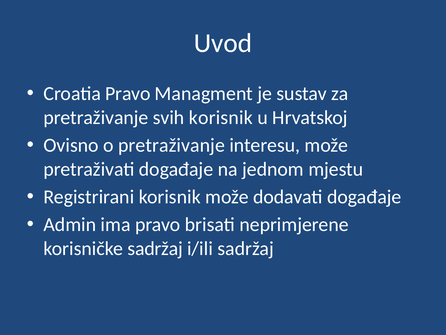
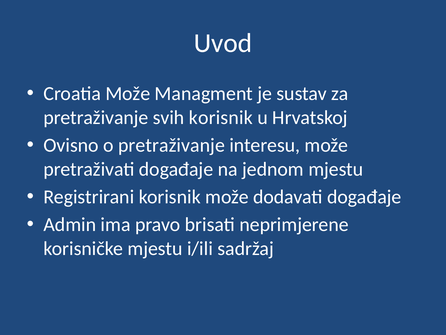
Croatia Pravo: Pravo -> Može
korisničke sadržaj: sadržaj -> mjestu
